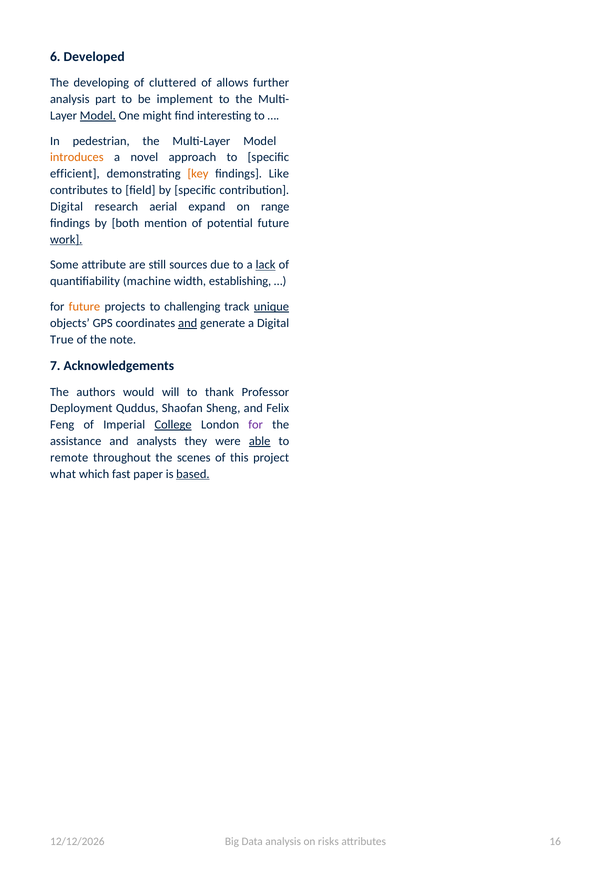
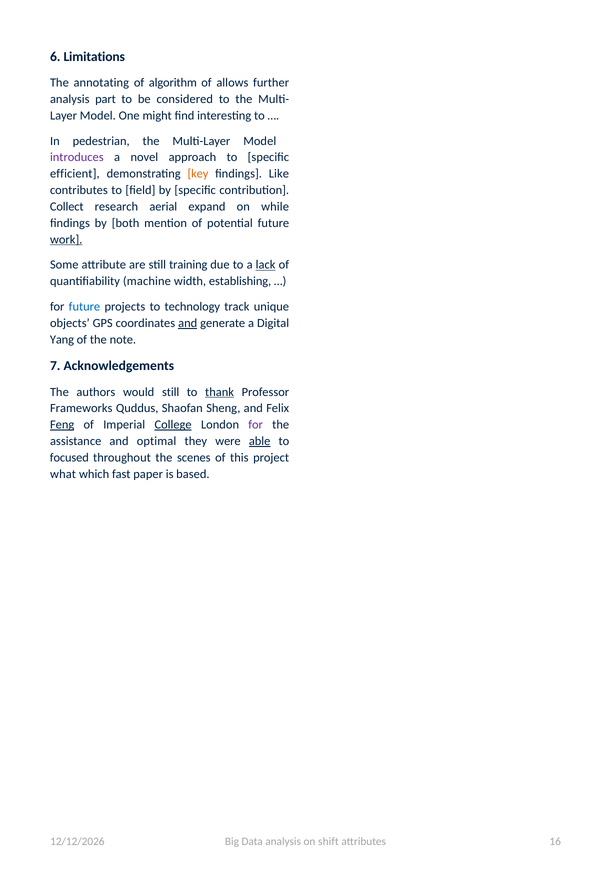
Developed: Developed -> Limitations
developing: developing -> annotating
cluttered: cluttered -> algorithm
implement: implement -> considered
Model at (98, 116) underline: present -> none
introduces colour: orange -> purple
Digital at (67, 207): Digital -> Collect
range: range -> while
sources: sources -> training
future at (84, 307) colour: orange -> blue
challenging: challenging -> technology
unique underline: present -> none
True: True -> Yang
would will: will -> still
thank underline: none -> present
Deployment: Deployment -> Frameworks
Feng underline: none -> present
analysts: analysts -> optimal
remote: remote -> focused
based underline: present -> none
risks: risks -> shift
